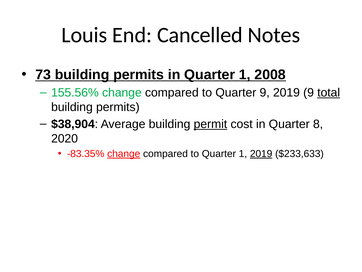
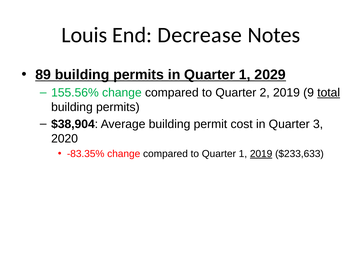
Cancelled: Cancelled -> Decrease
73: 73 -> 89
2008: 2008 -> 2029
Quarter 9: 9 -> 2
permit underline: present -> none
8: 8 -> 3
change at (124, 154) underline: present -> none
